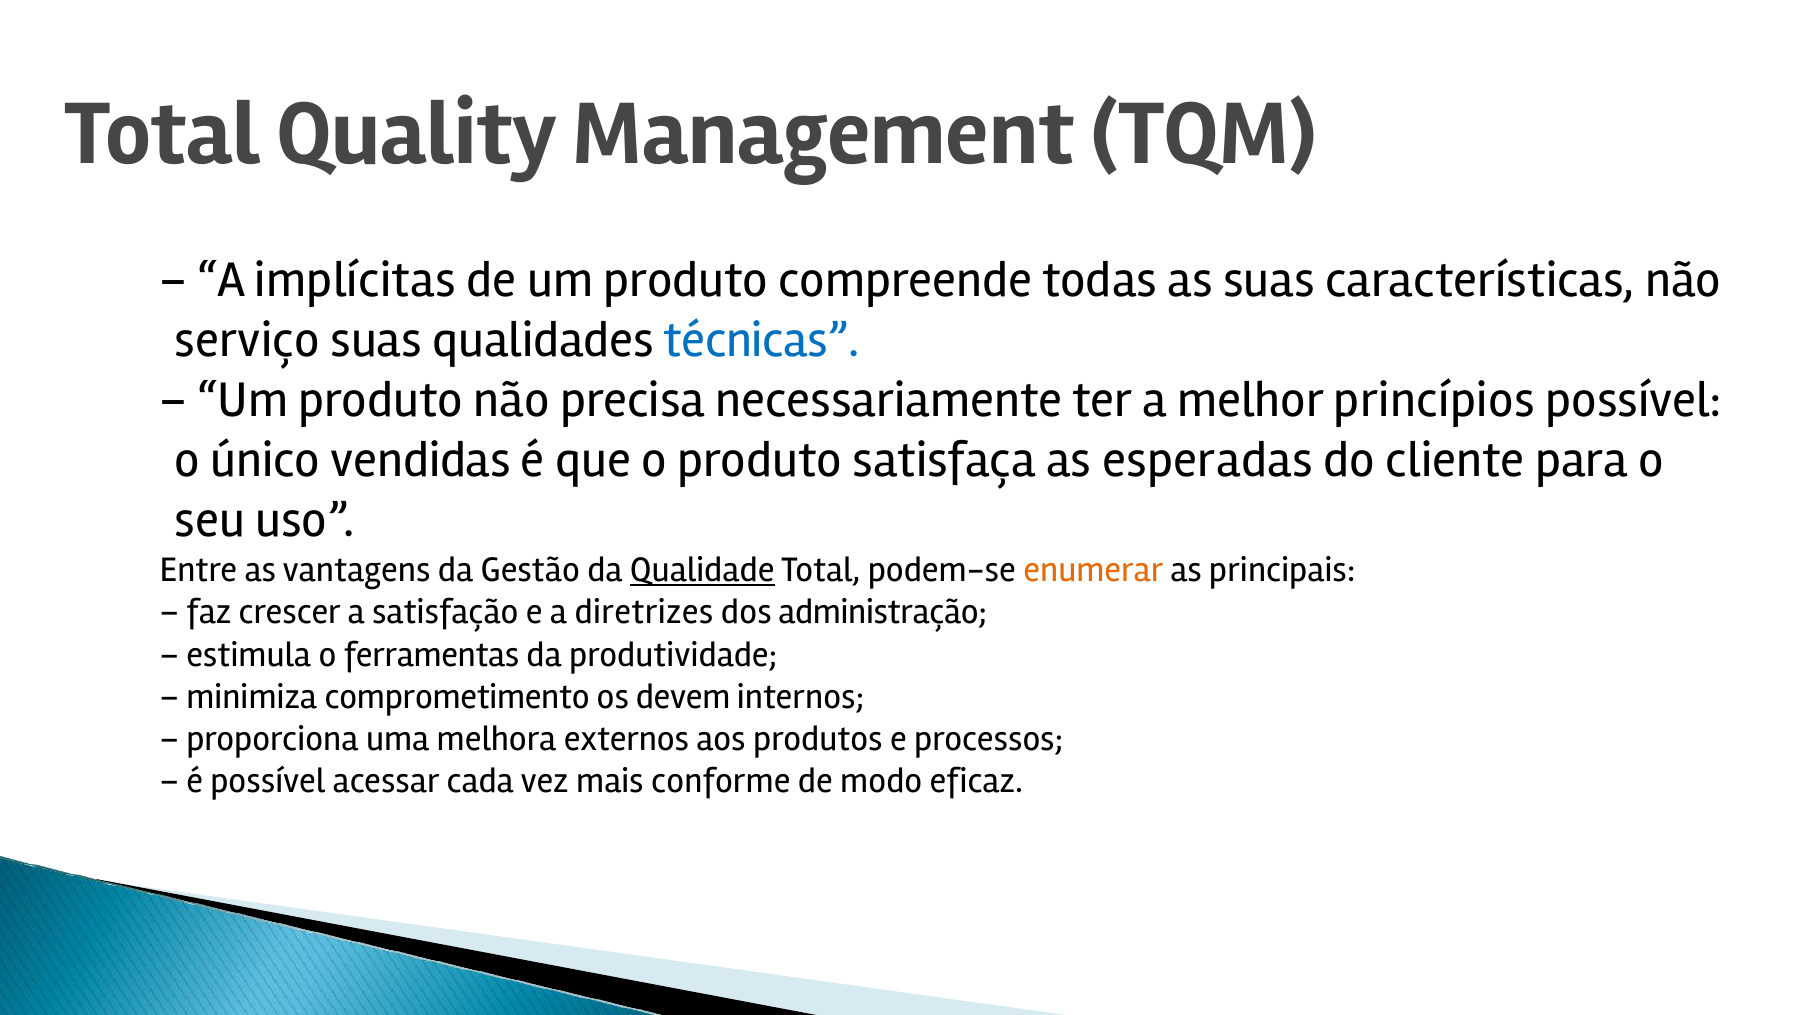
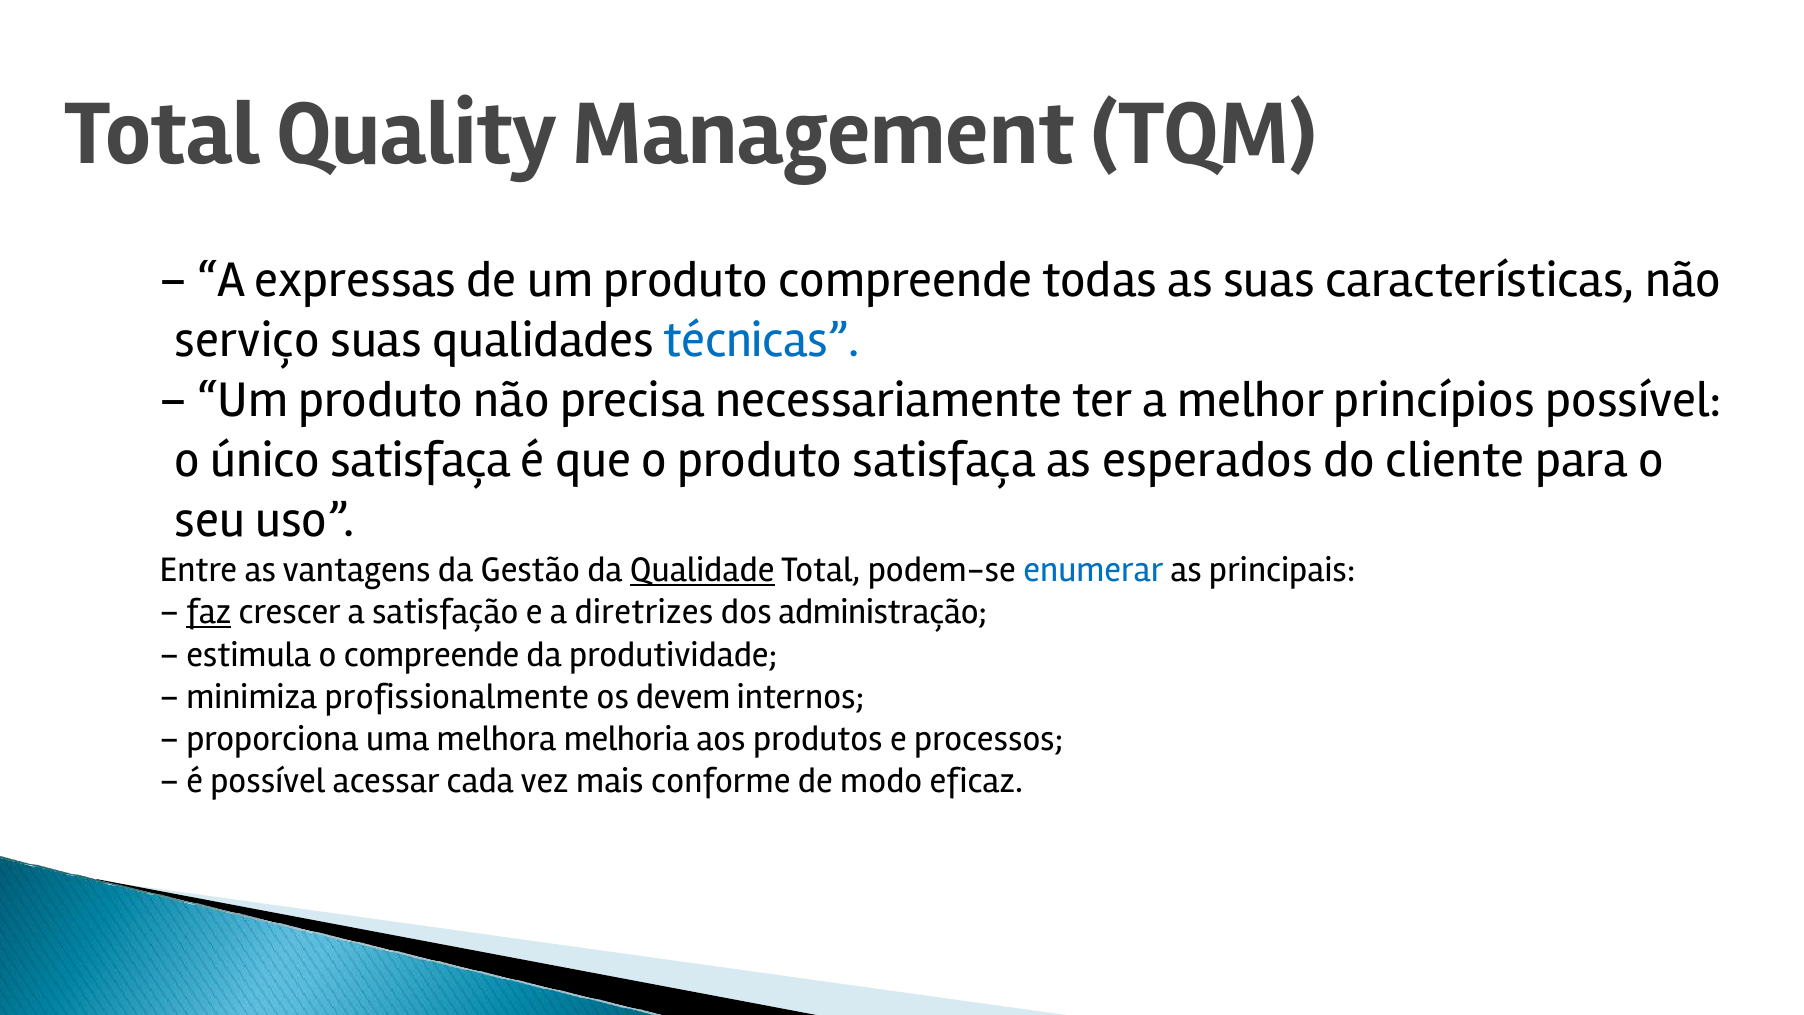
implícitas: implícitas -> expressas
único vendidas: vendidas -> satisfaça
esperadas: esperadas -> esperados
enumerar colour: orange -> blue
faz underline: none -> present
o ferramentas: ferramentas -> compreende
comprometimento: comprometimento -> profissionalmente
externos: externos -> melhoria
